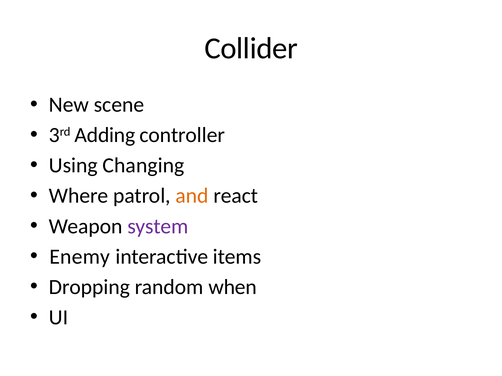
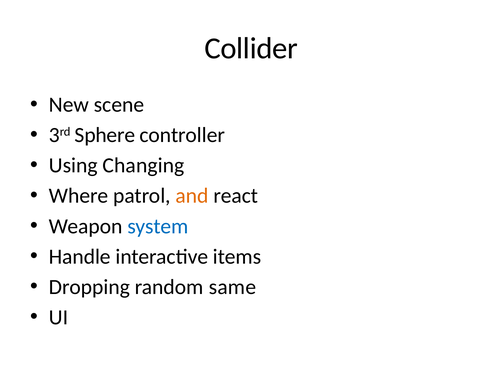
Adding: Adding -> Sphere
system colour: purple -> blue
Enemy: Enemy -> Handle
when: when -> same
